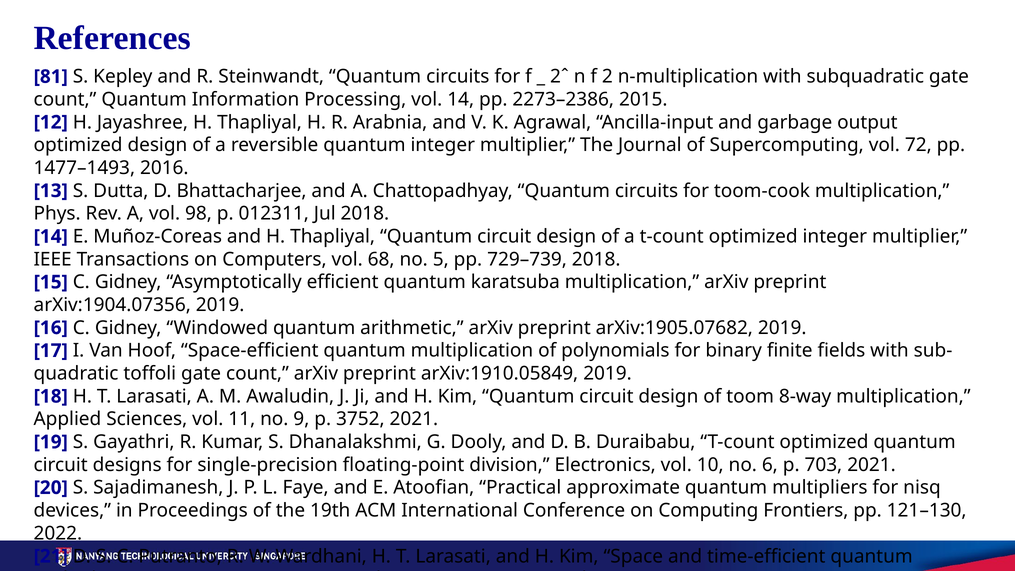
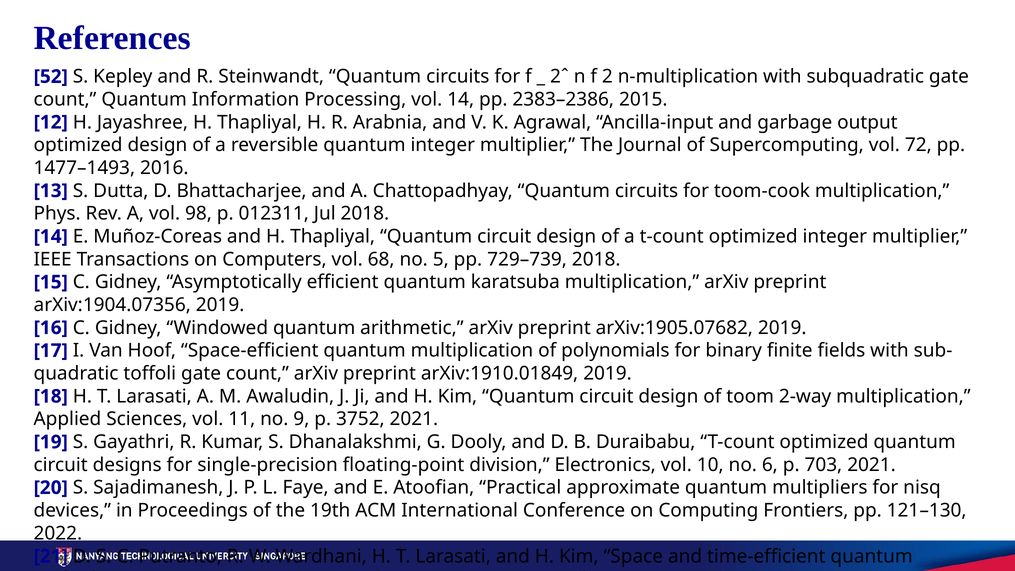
81: 81 -> 52
2273–2386: 2273–2386 -> 2383–2386
arXiv:1910.05849: arXiv:1910.05849 -> arXiv:1910.01849
8-way: 8-way -> 2-way
